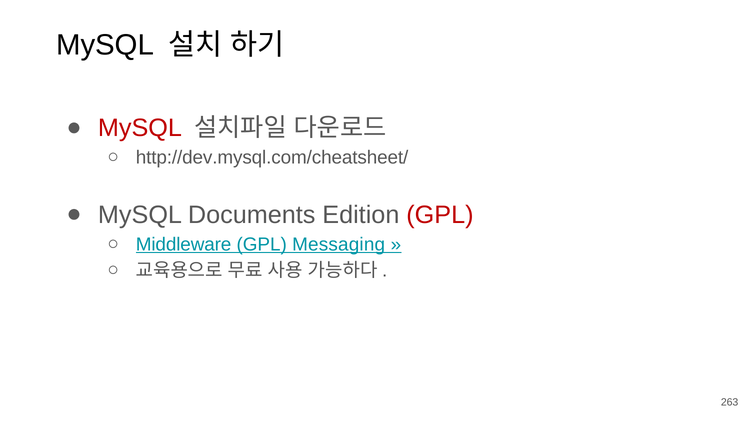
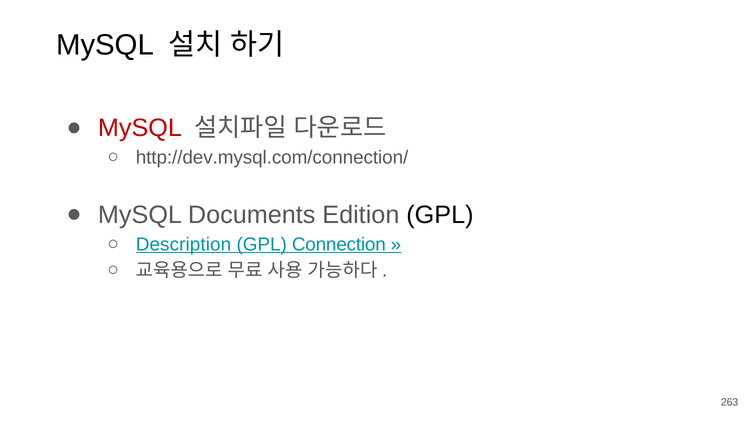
http://dev.mysql.com/cheatsheet/: http://dev.mysql.com/cheatsheet/ -> http://dev.mysql.com/connection/
GPL at (440, 215) colour: red -> black
Middleware: Middleware -> Description
Messaging: Messaging -> Connection
